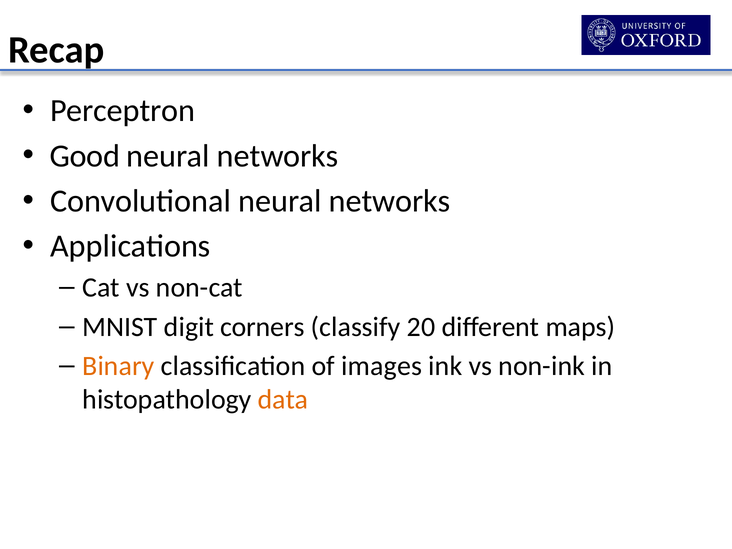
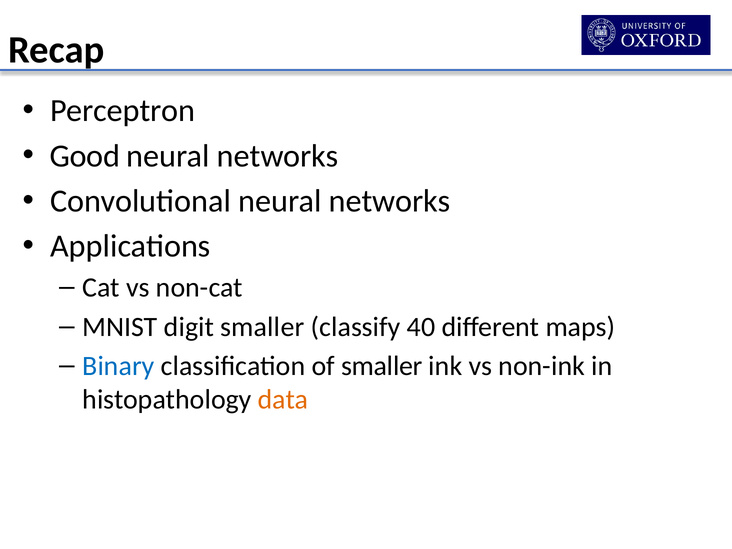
digit corners: corners -> smaller
20: 20 -> 40
Binary colour: orange -> blue
of images: images -> smaller
